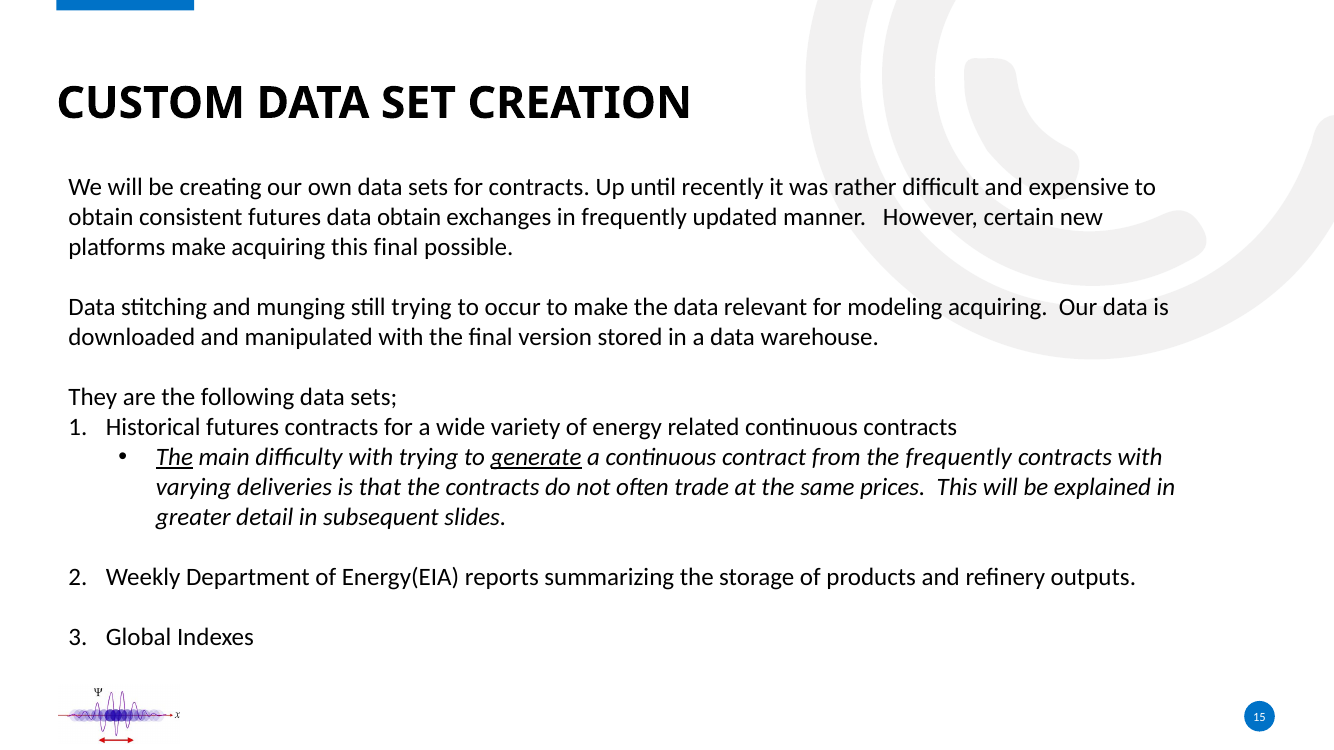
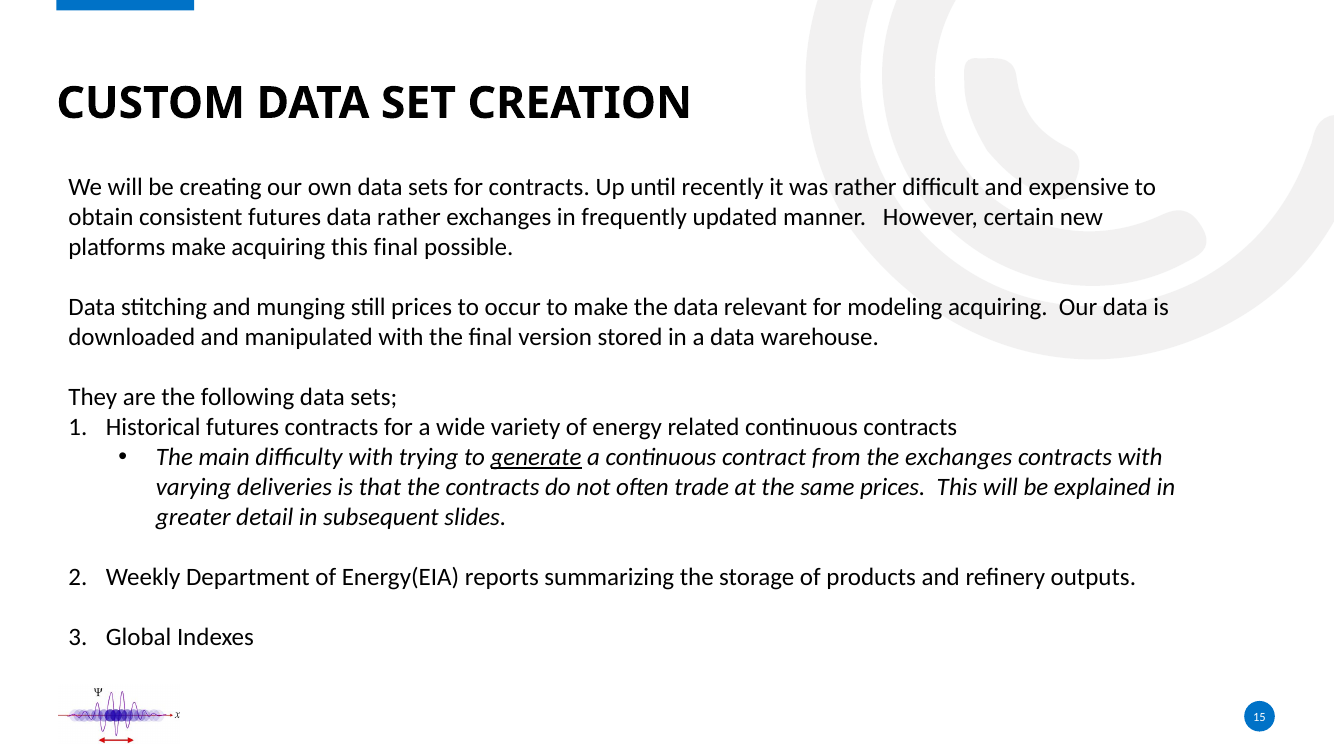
data obtain: obtain -> rather
still trying: trying -> prices
The at (174, 458) underline: present -> none
the frequently: frequently -> exchanges
